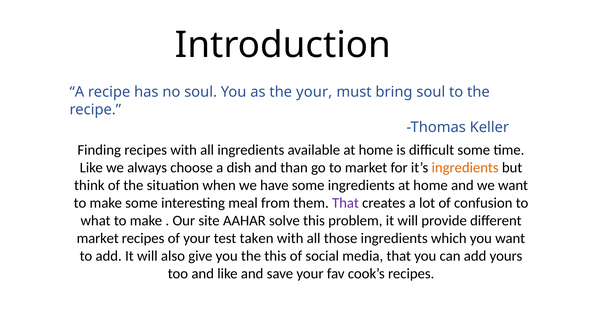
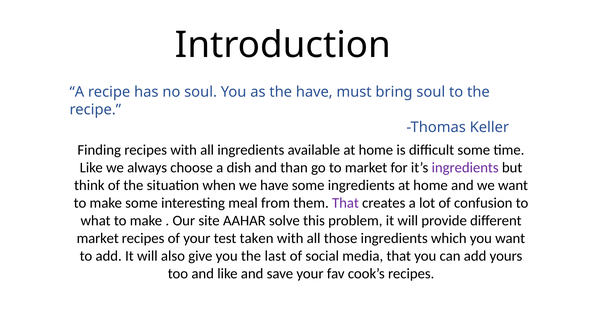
the your: your -> have
ingredients at (465, 168) colour: orange -> purple
the this: this -> last
